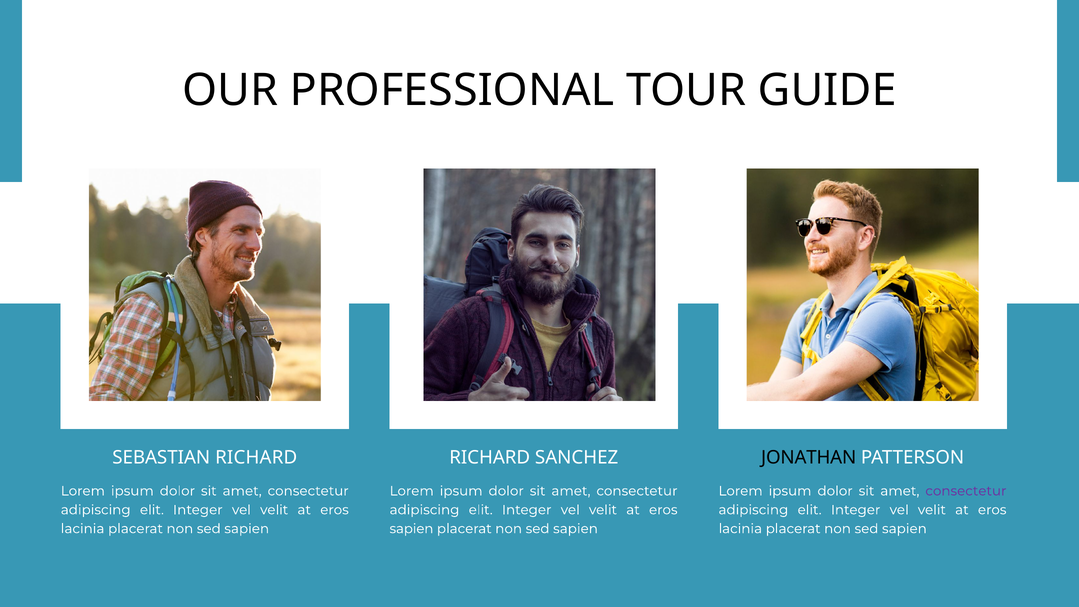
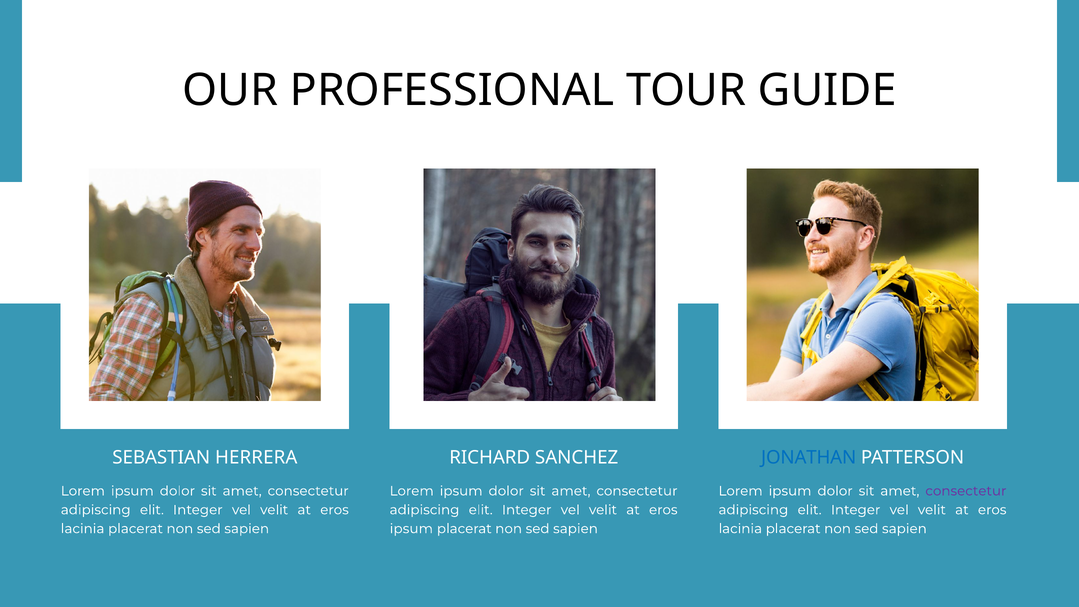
SEBASTIAN RICHARD: RICHARD -> HERRERA
JONATHAN colour: black -> blue
sapien at (411, 529): sapien -> ipsum
